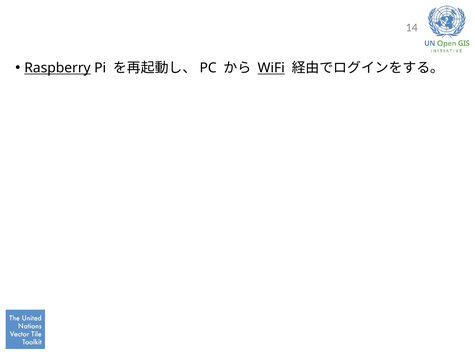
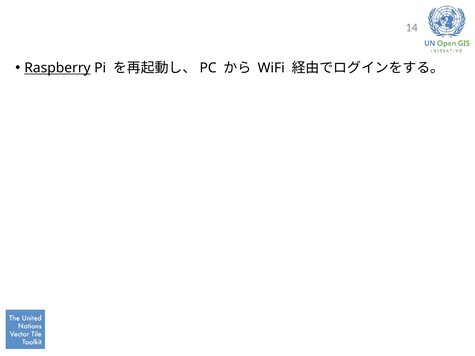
WiFi underline: present -> none
